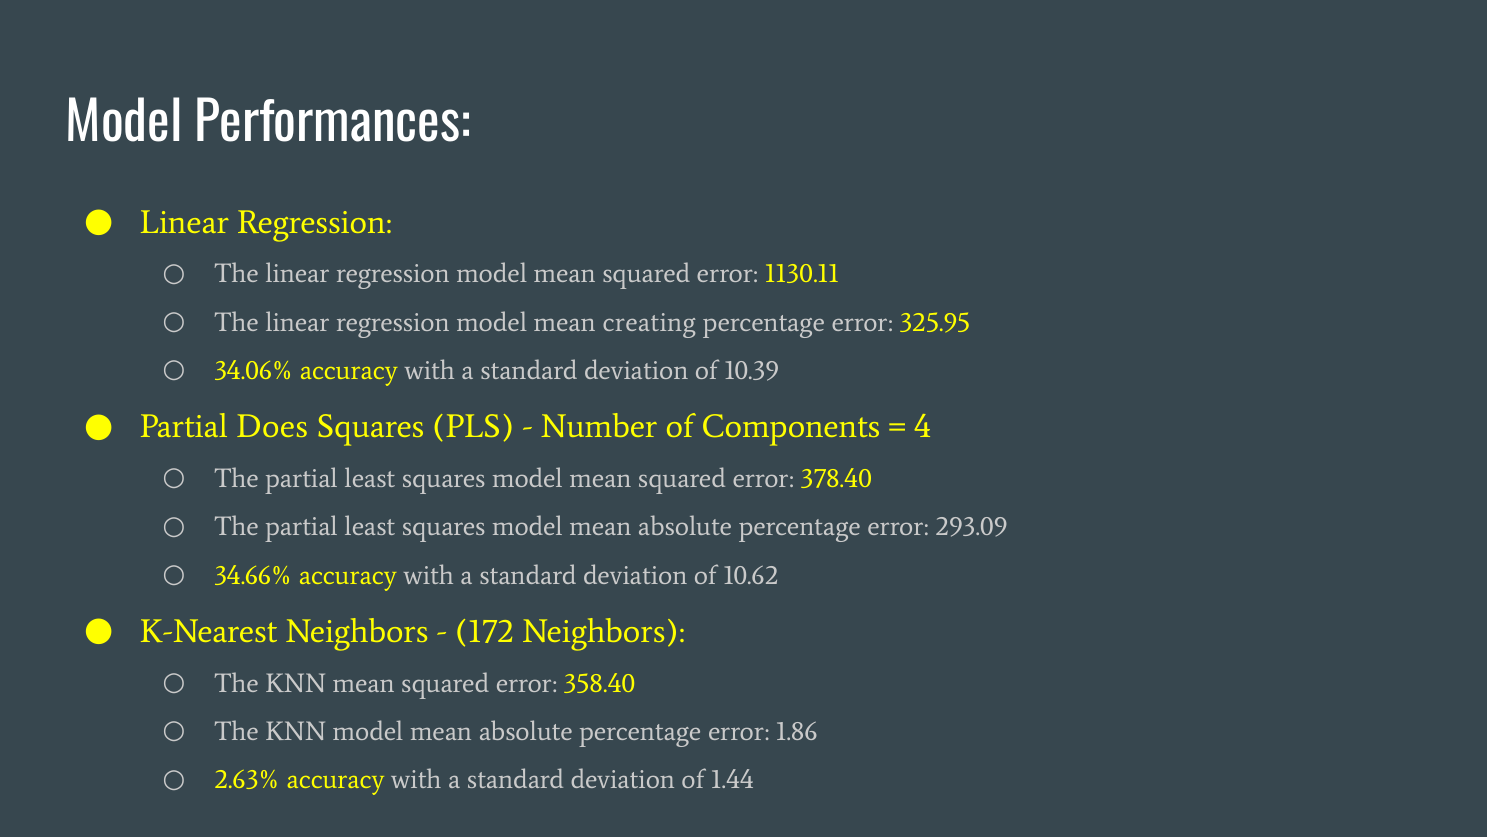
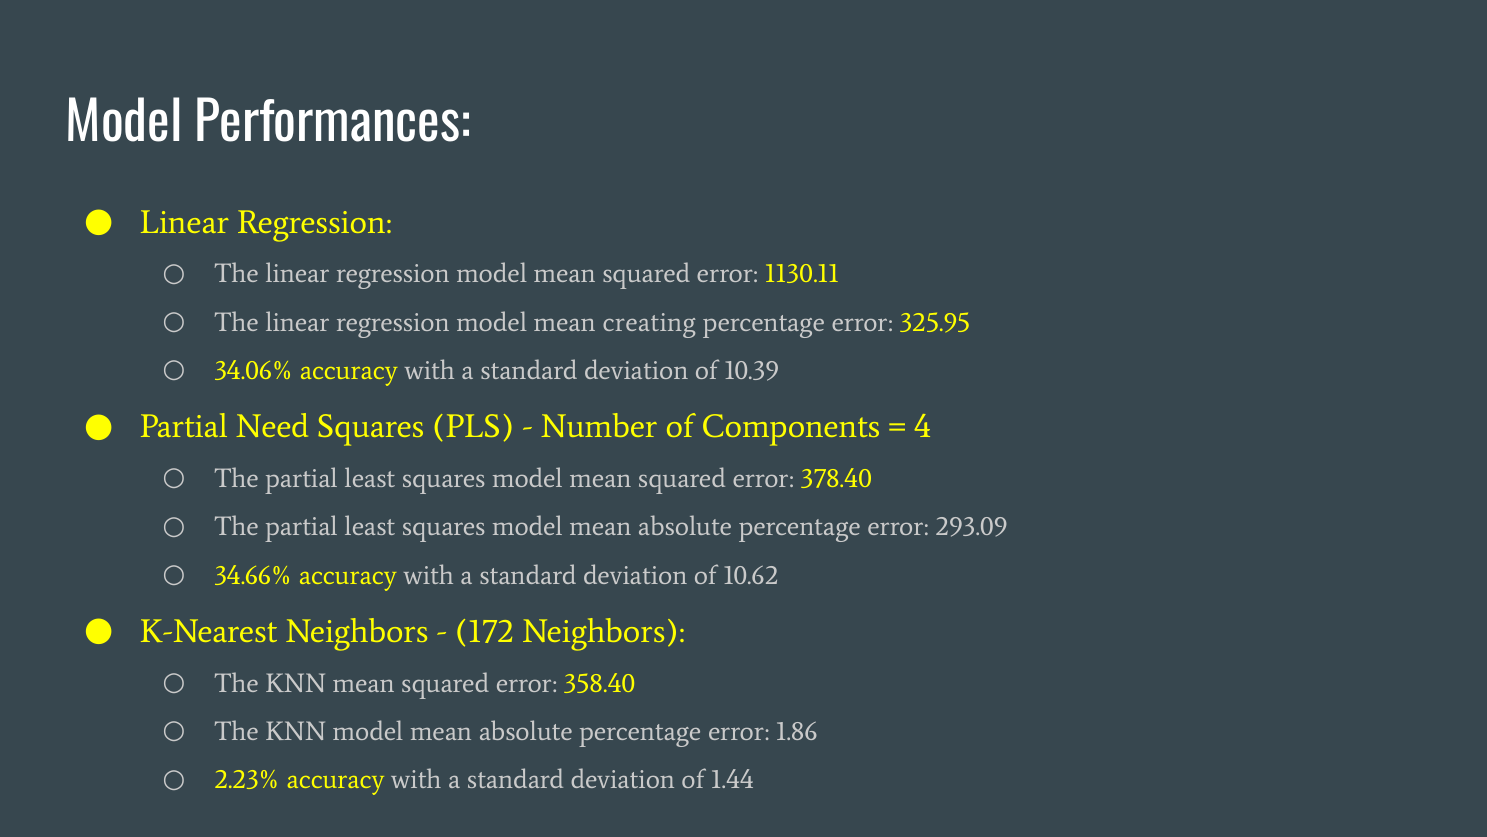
Does: Does -> Need
2.63%: 2.63% -> 2.23%
